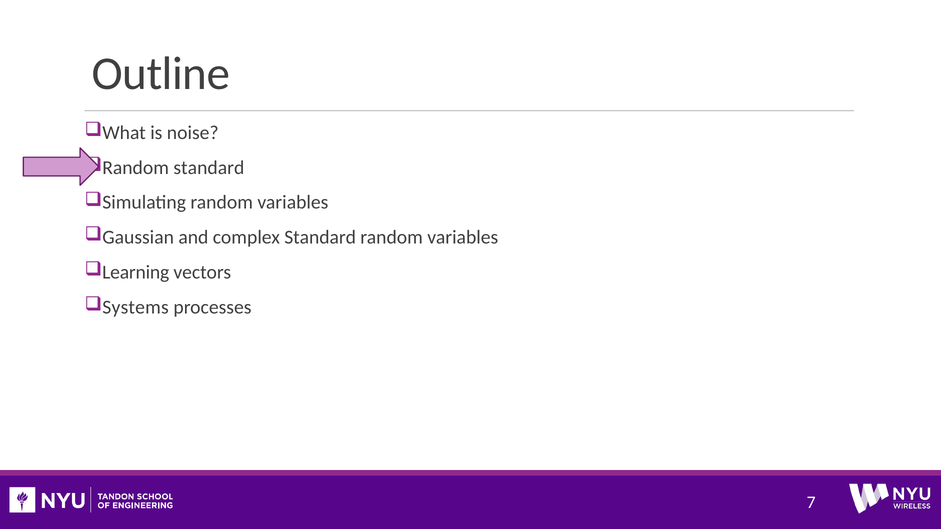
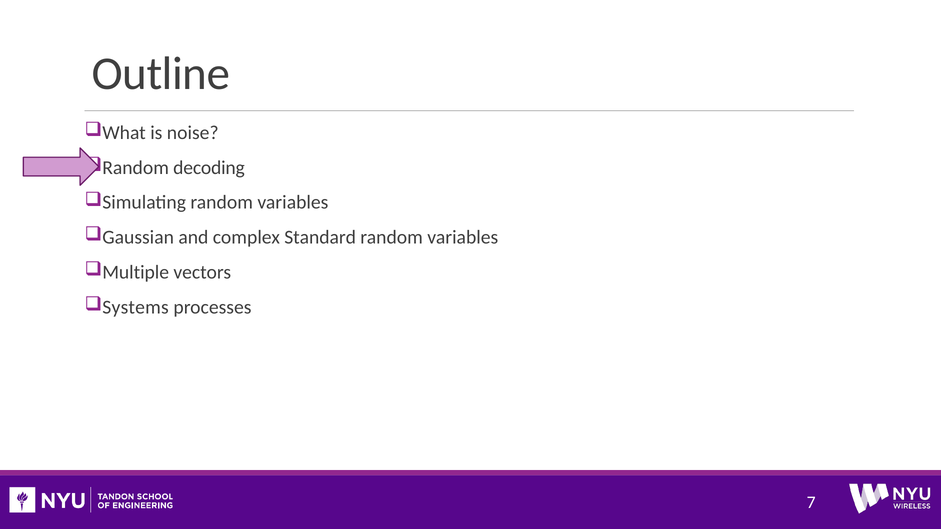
Random standard: standard -> decoding
Learning: Learning -> Multiple
